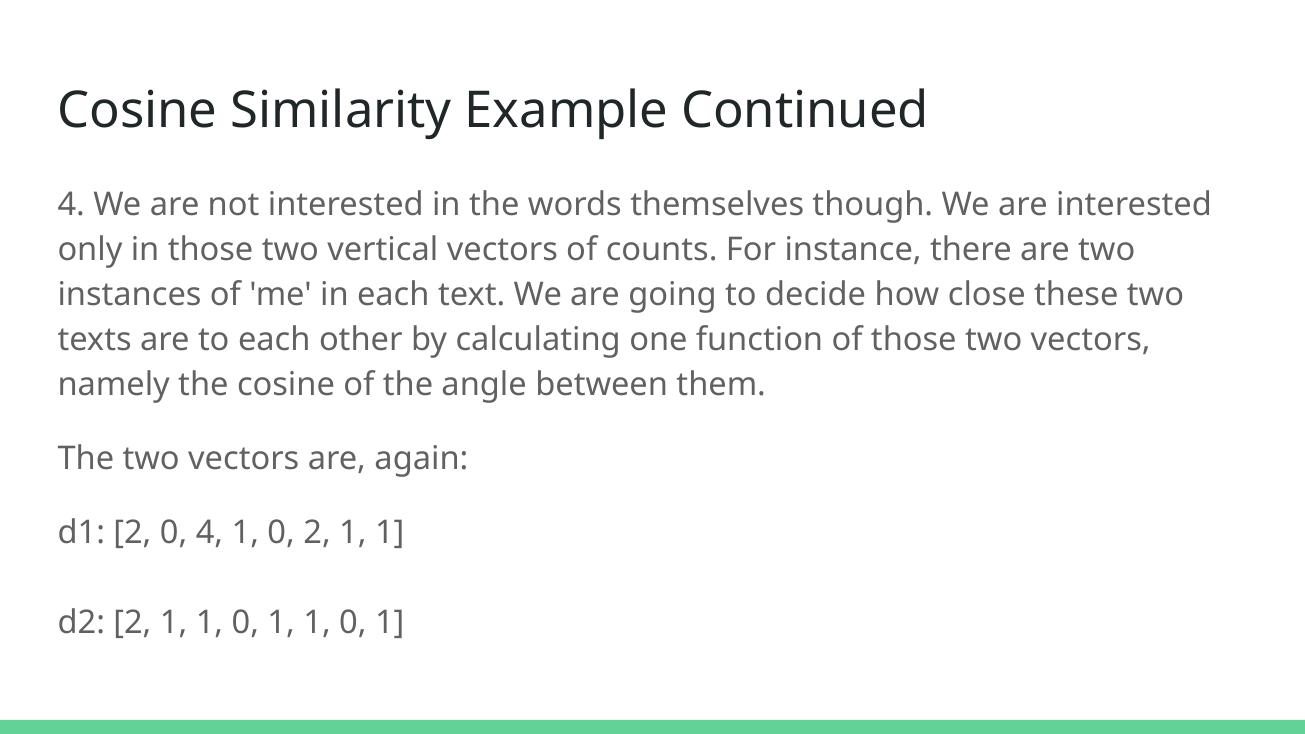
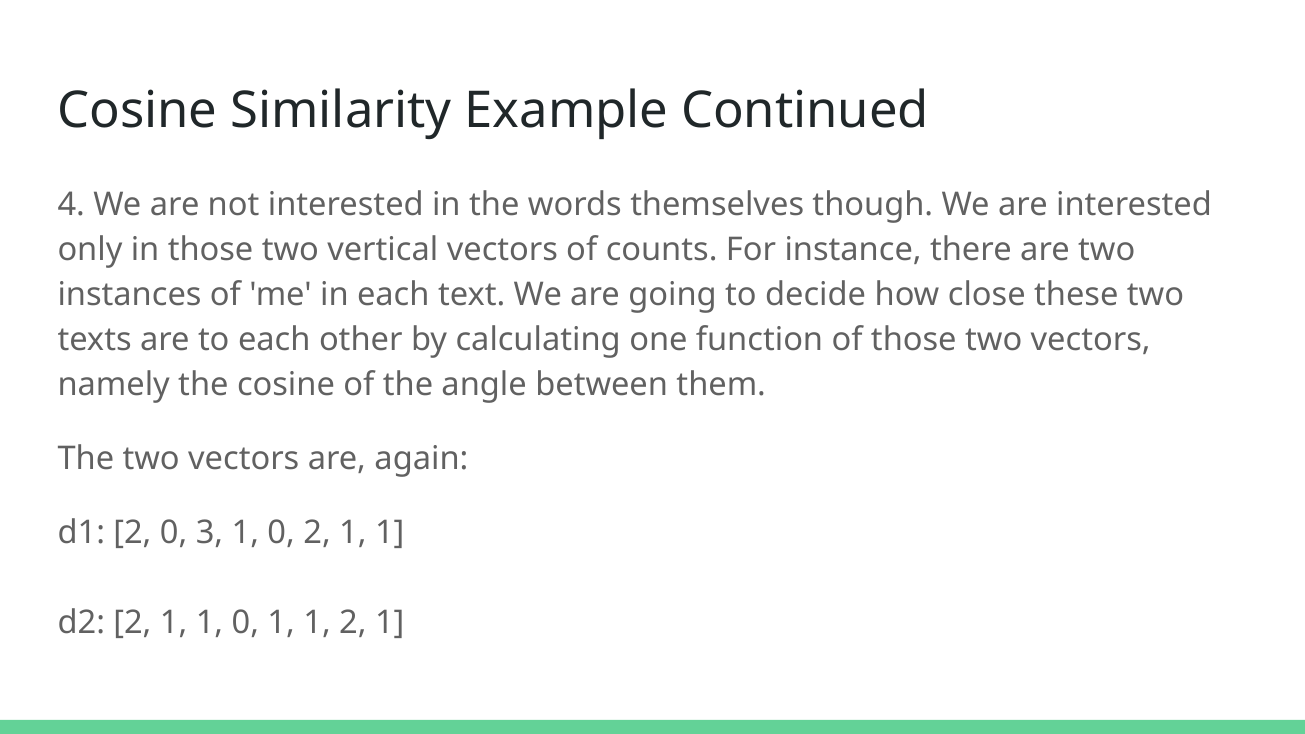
0 4: 4 -> 3
0 1 1 0: 0 -> 2
